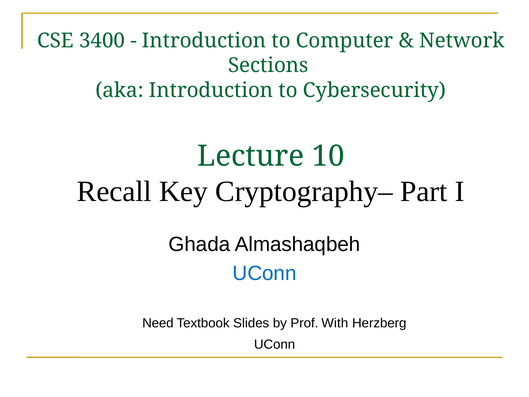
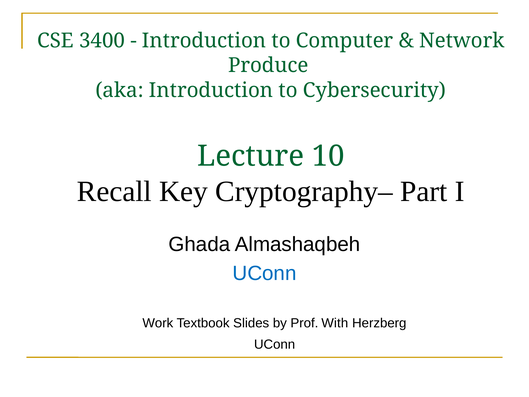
Sections: Sections -> Produce
Need: Need -> Work
